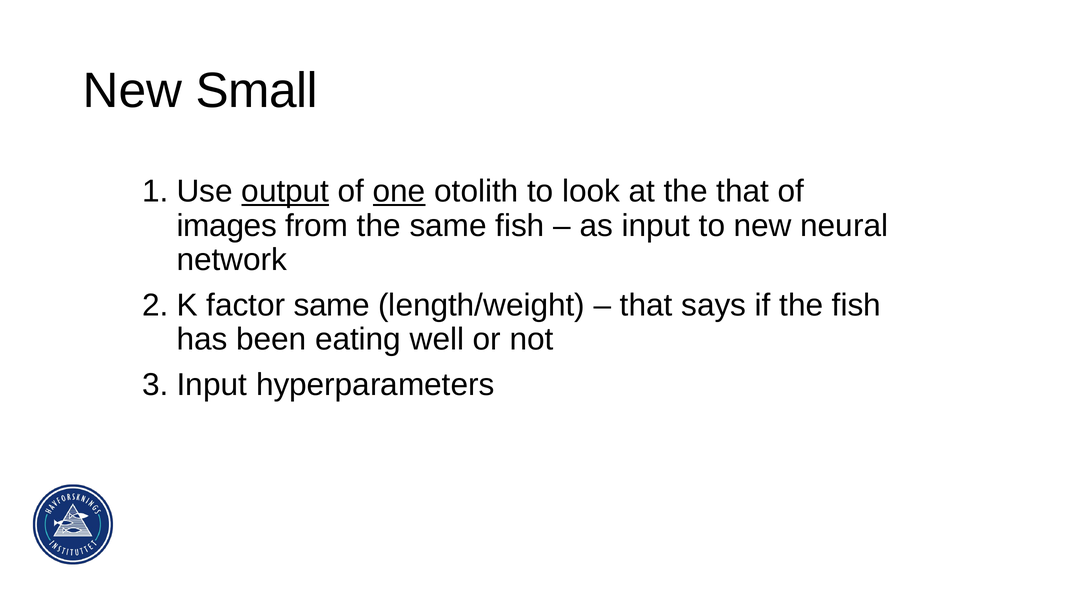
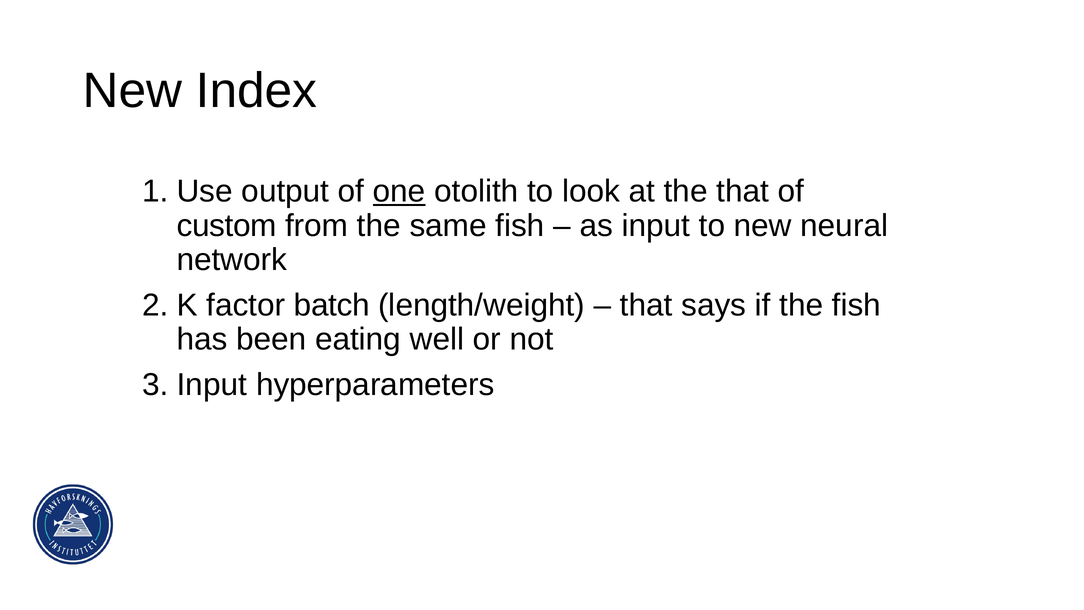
Small: Small -> Index
output underline: present -> none
images: images -> custom
factor same: same -> batch
